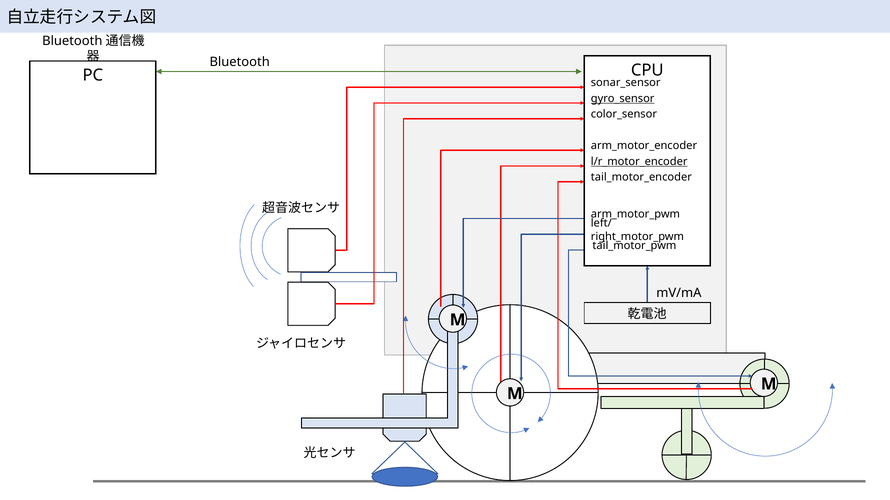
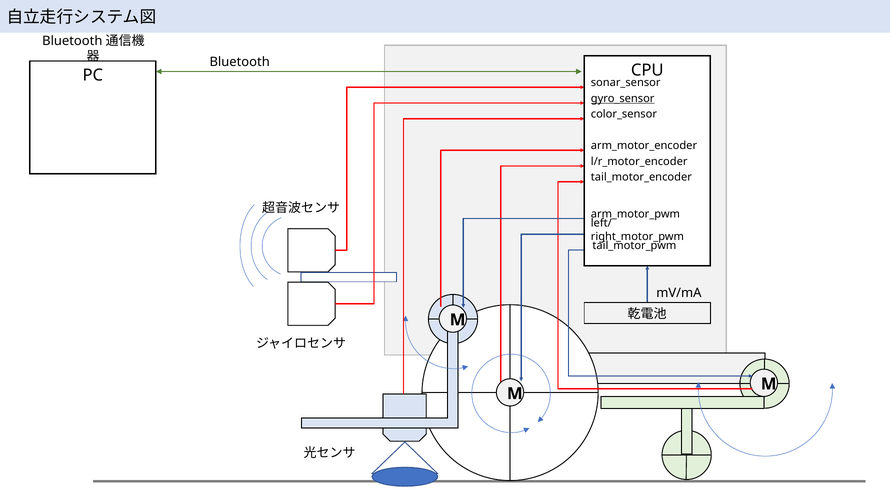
l/r_motor_encoder underline: present -> none
